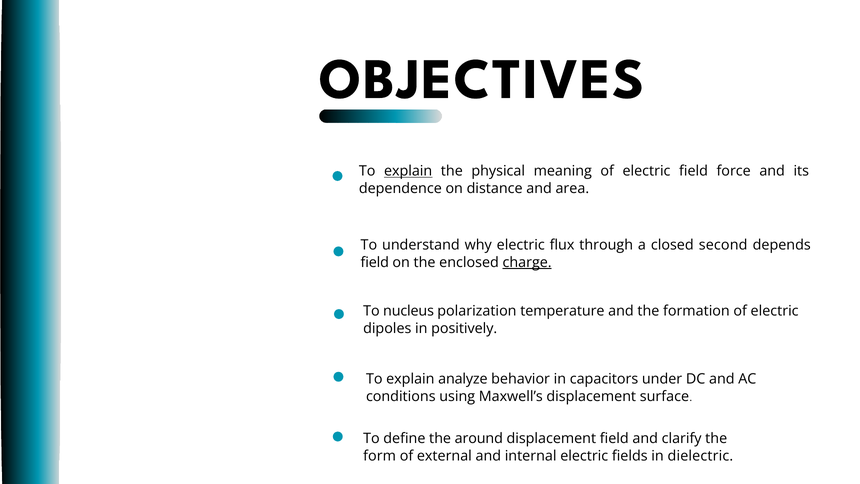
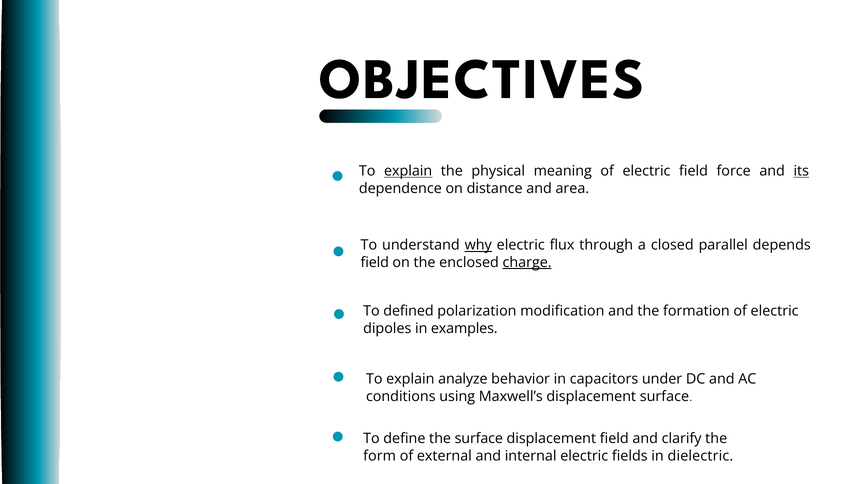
its underline: none -> present
why underline: none -> present
second: second -> parallel
nucleus: nucleus -> defined
temperature: temperature -> modification
positively: positively -> examples
the around: around -> surface
